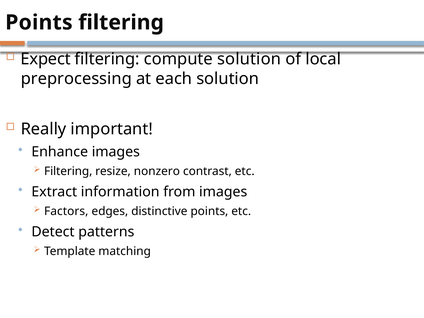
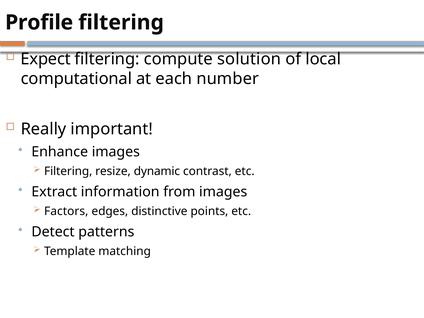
Points at (39, 23): Points -> Profile
preprocessing: preprocessing -> computational
each solution: solution -> number
nonzero: nonzero -> dynamic
